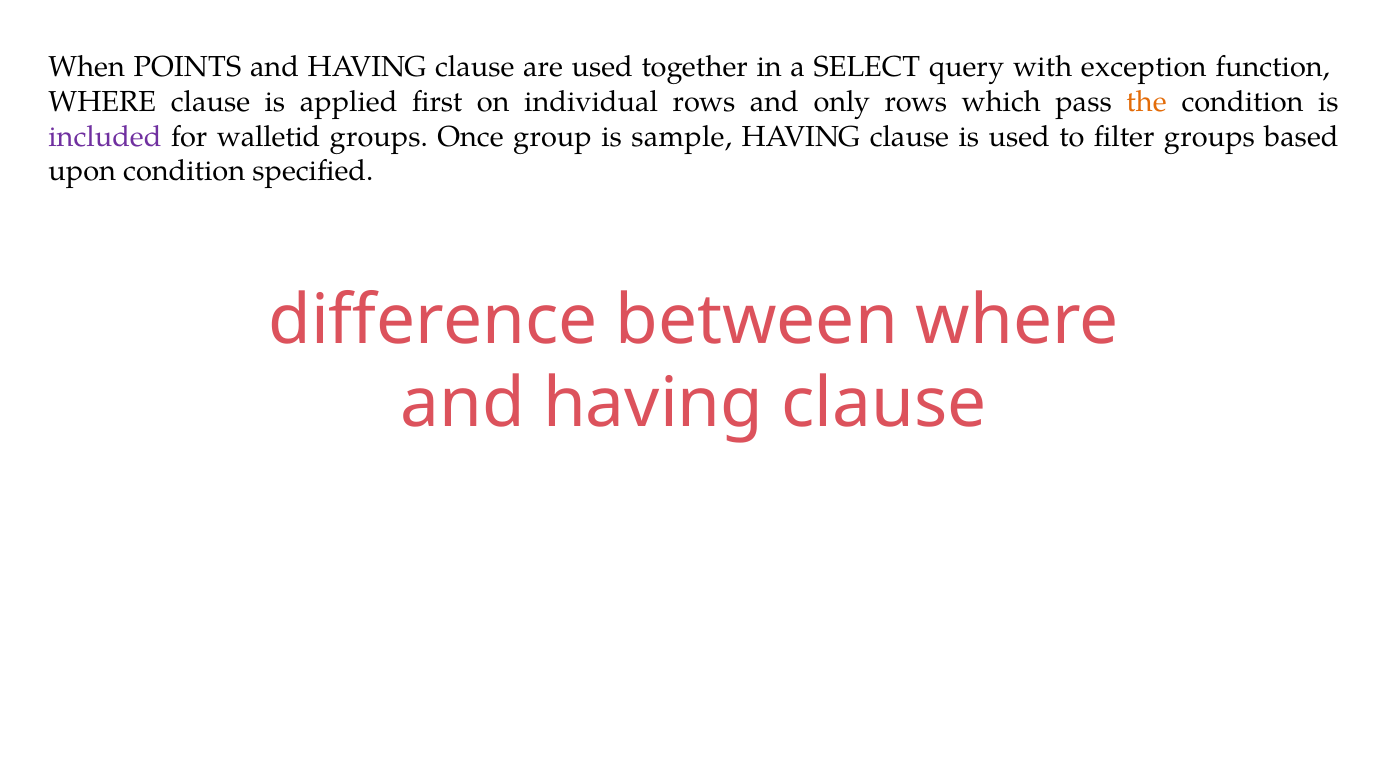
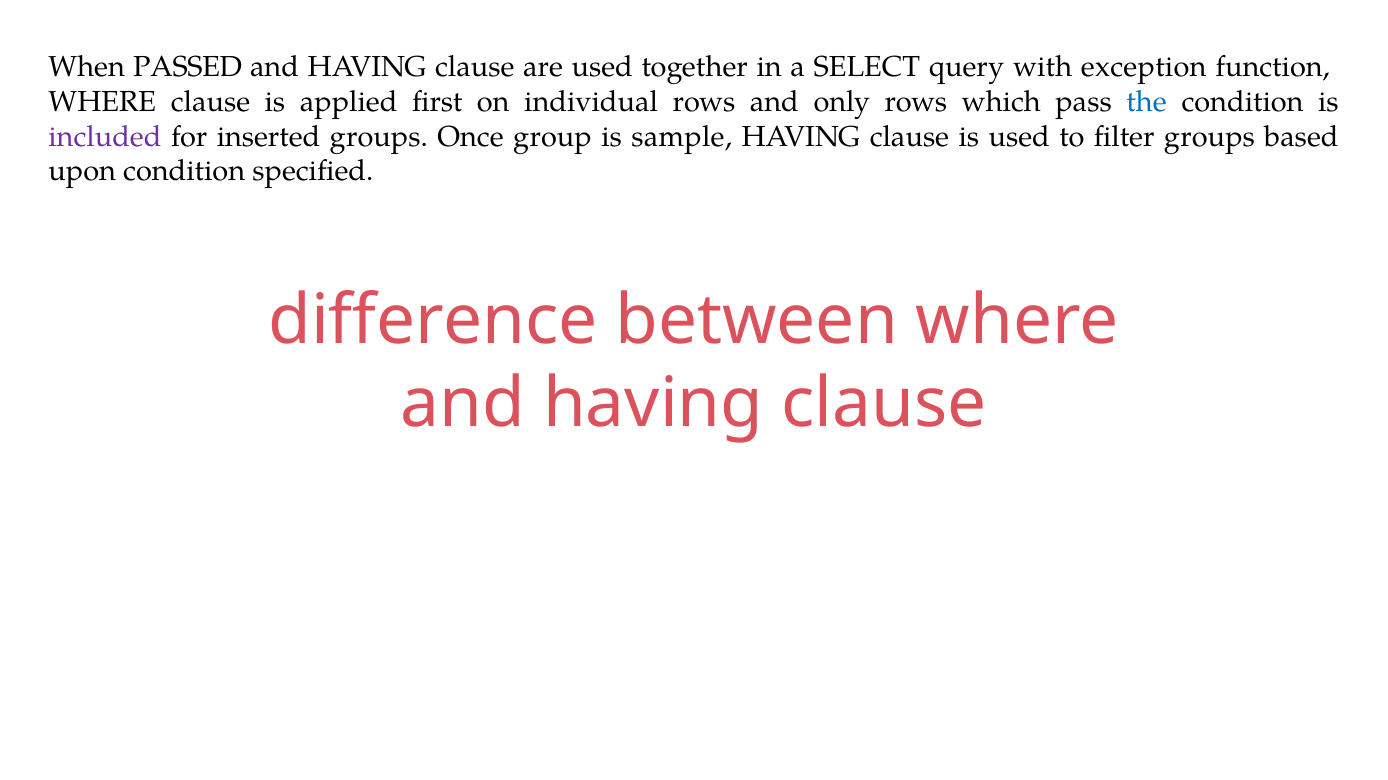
POINTS: POINTS -> PASSED
the colour: orange -> blue
walletid: walletid -> inserted
